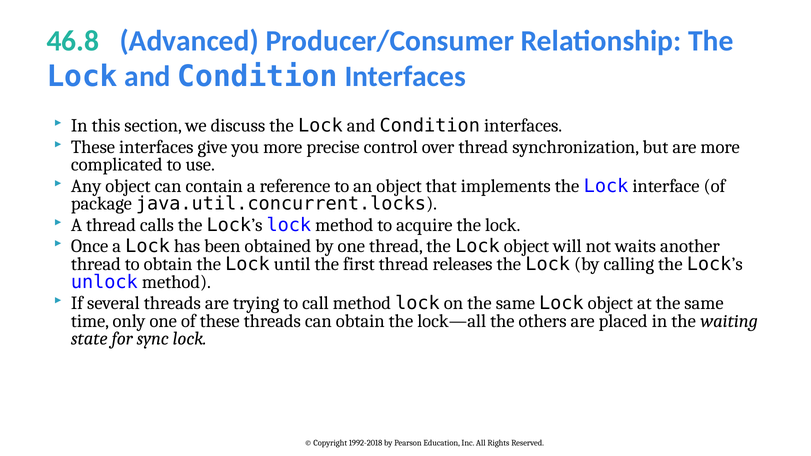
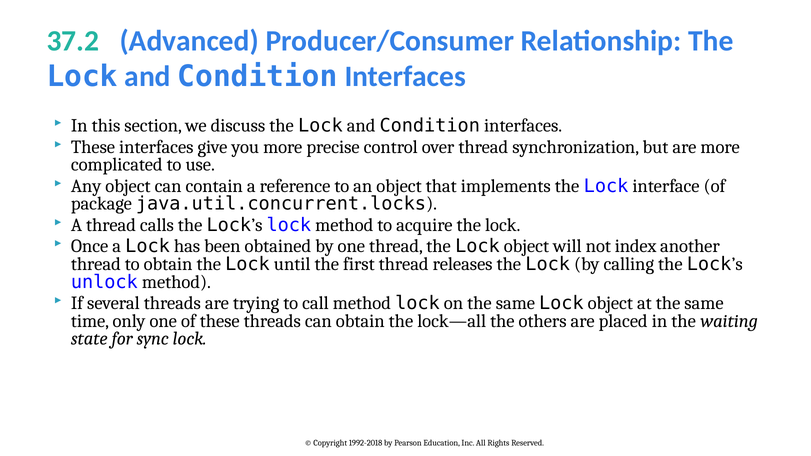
46.8: 46.8 -> 37.2
waits: waits -> index
